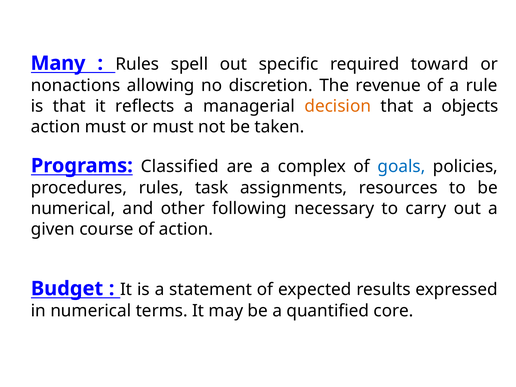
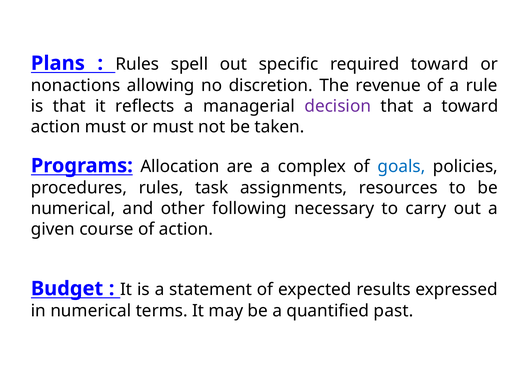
Many: Many -> Plans
decision colour: orange -> purple
a objects: objects -> toward
Classified: Classified -> Allocation
core: core -> past
